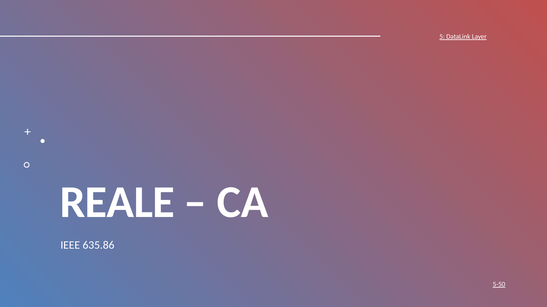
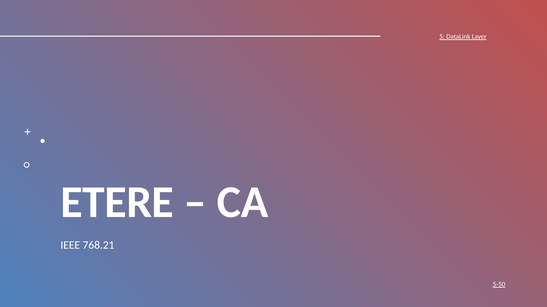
REALE: REALE -> ETERE
635.86: 635.86 -> 768.21
